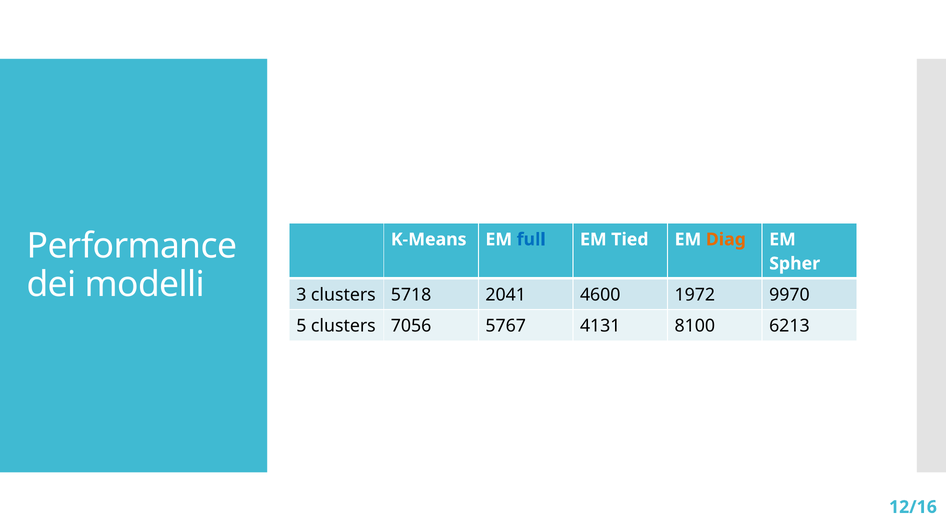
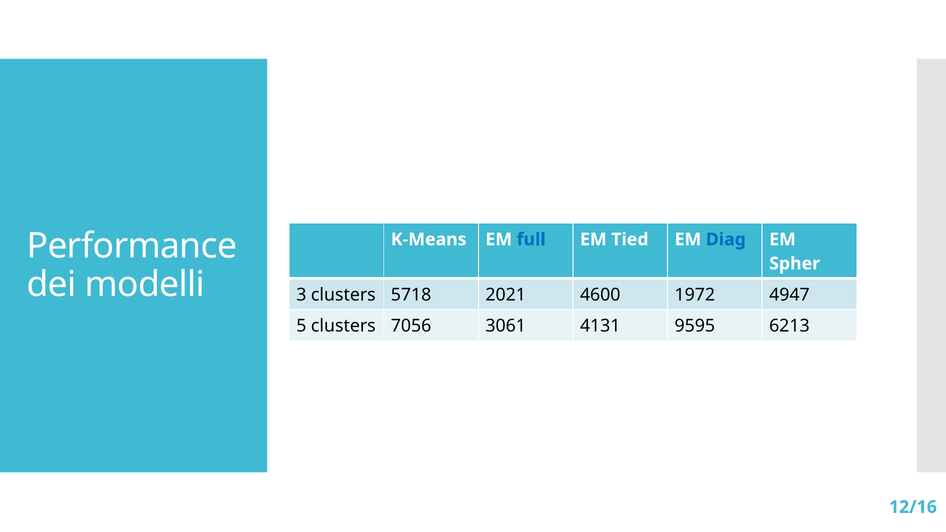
Diag colour: orange -> blue
2041: 2041 -> 2021
9970: 9970 -> 4947
5767: 5767 -> 3061
8100: 8100 -> 9595
